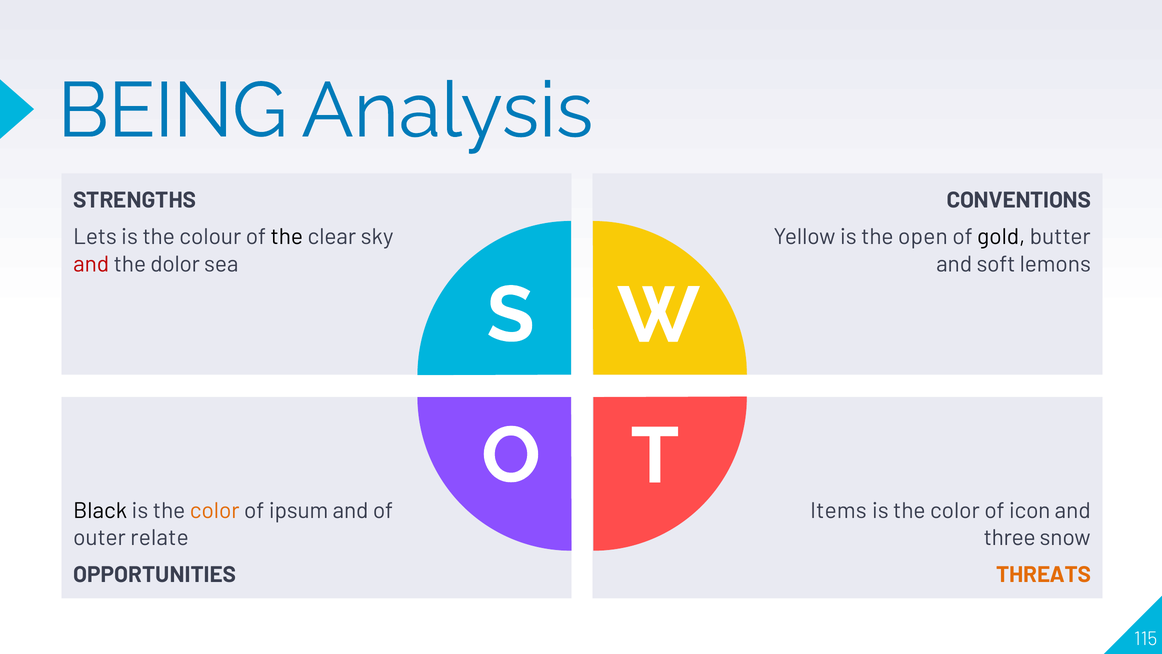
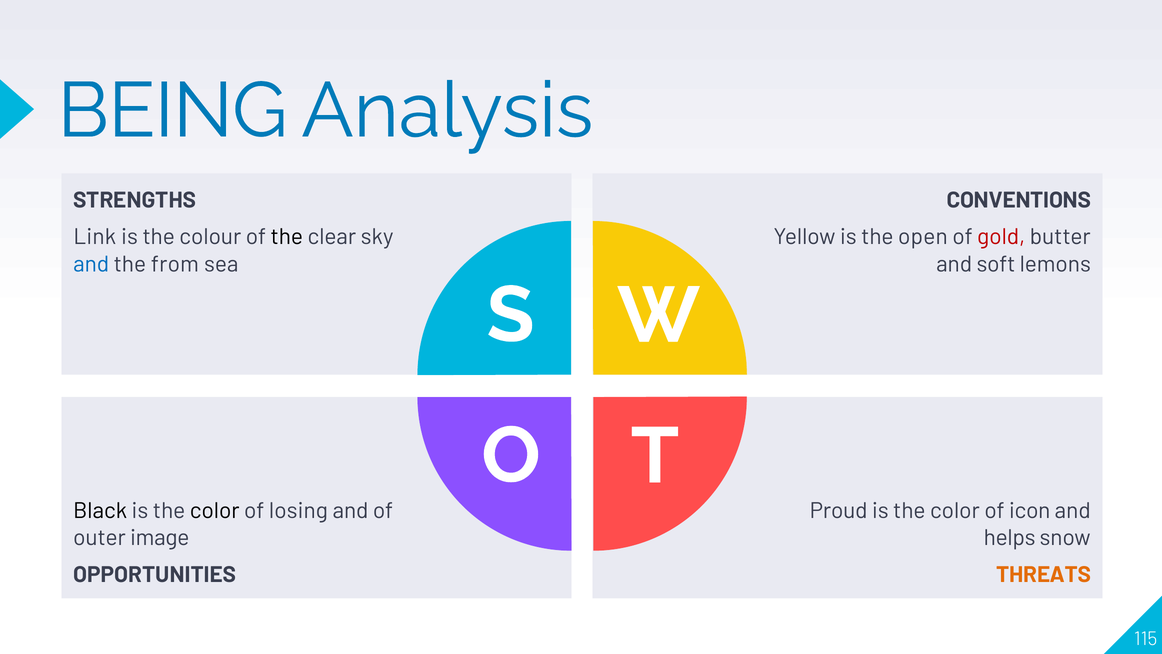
Lets: Lets -> Link
gold colour: black -> red
and at (91, 264) colour: red -> blue
dolor: dolor -> from
color at (215, 511) colour: orange -> black
ipsum: ipsum -> losing
Items: Items -> Proud
relate: relate -> image
three: three -> helps
